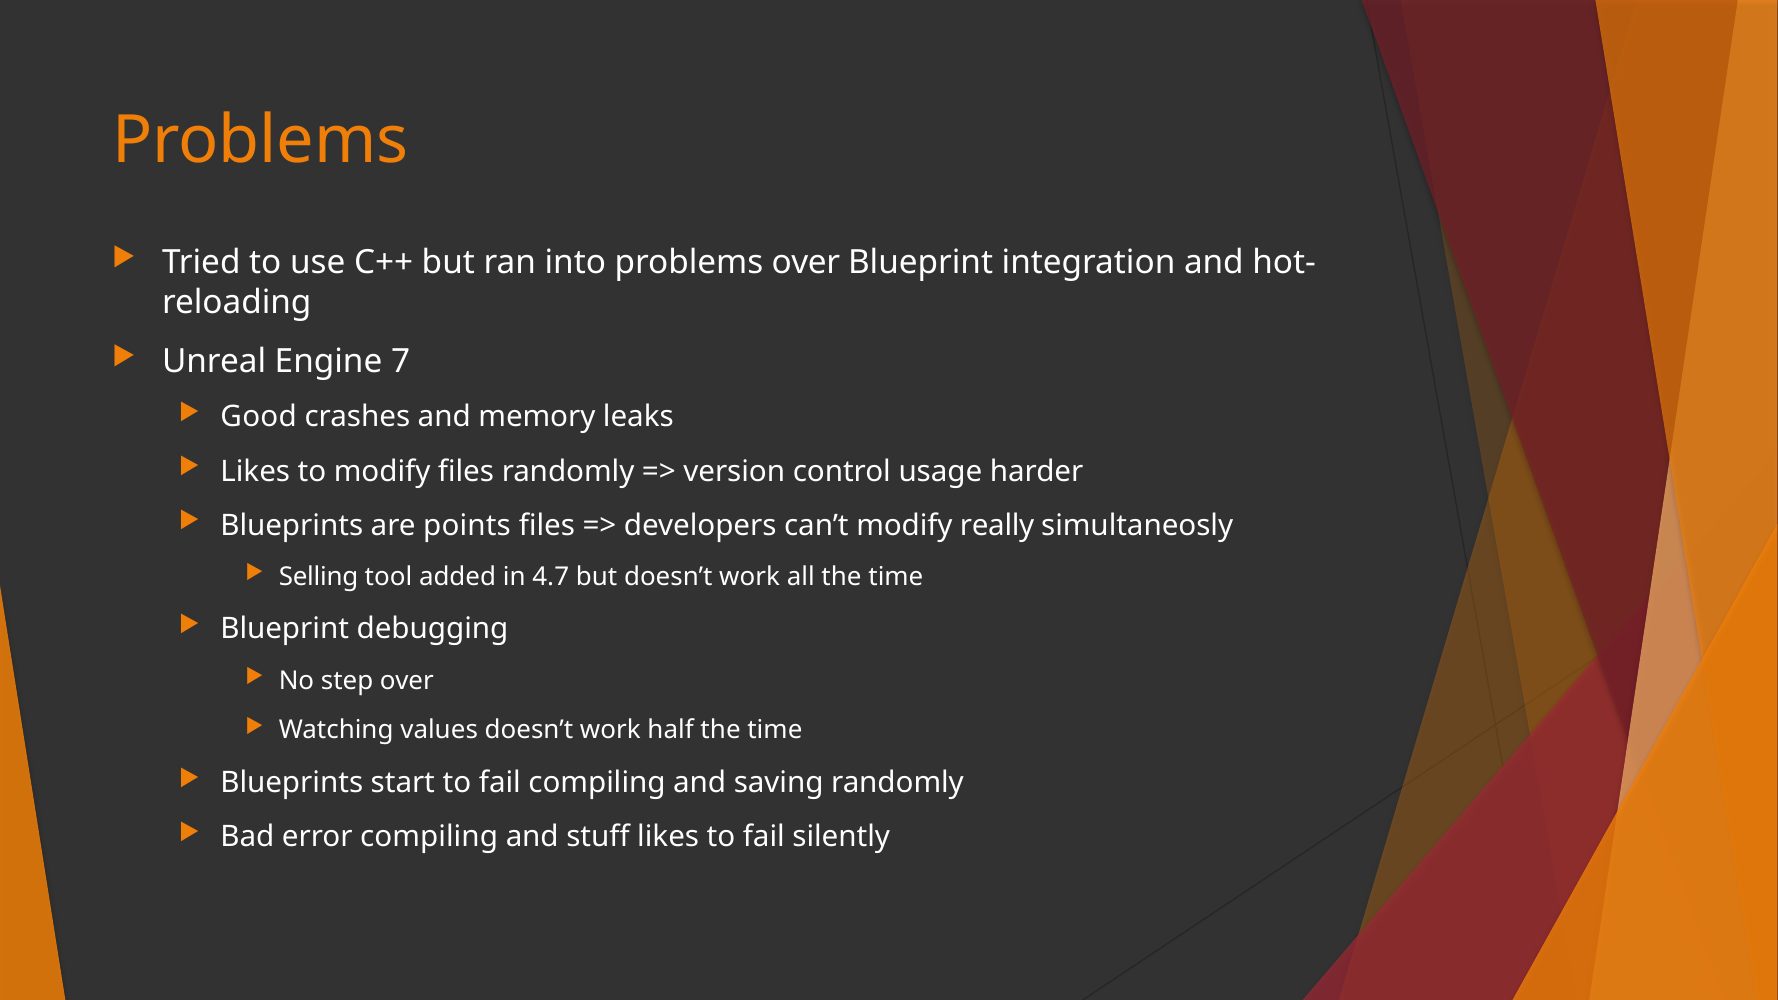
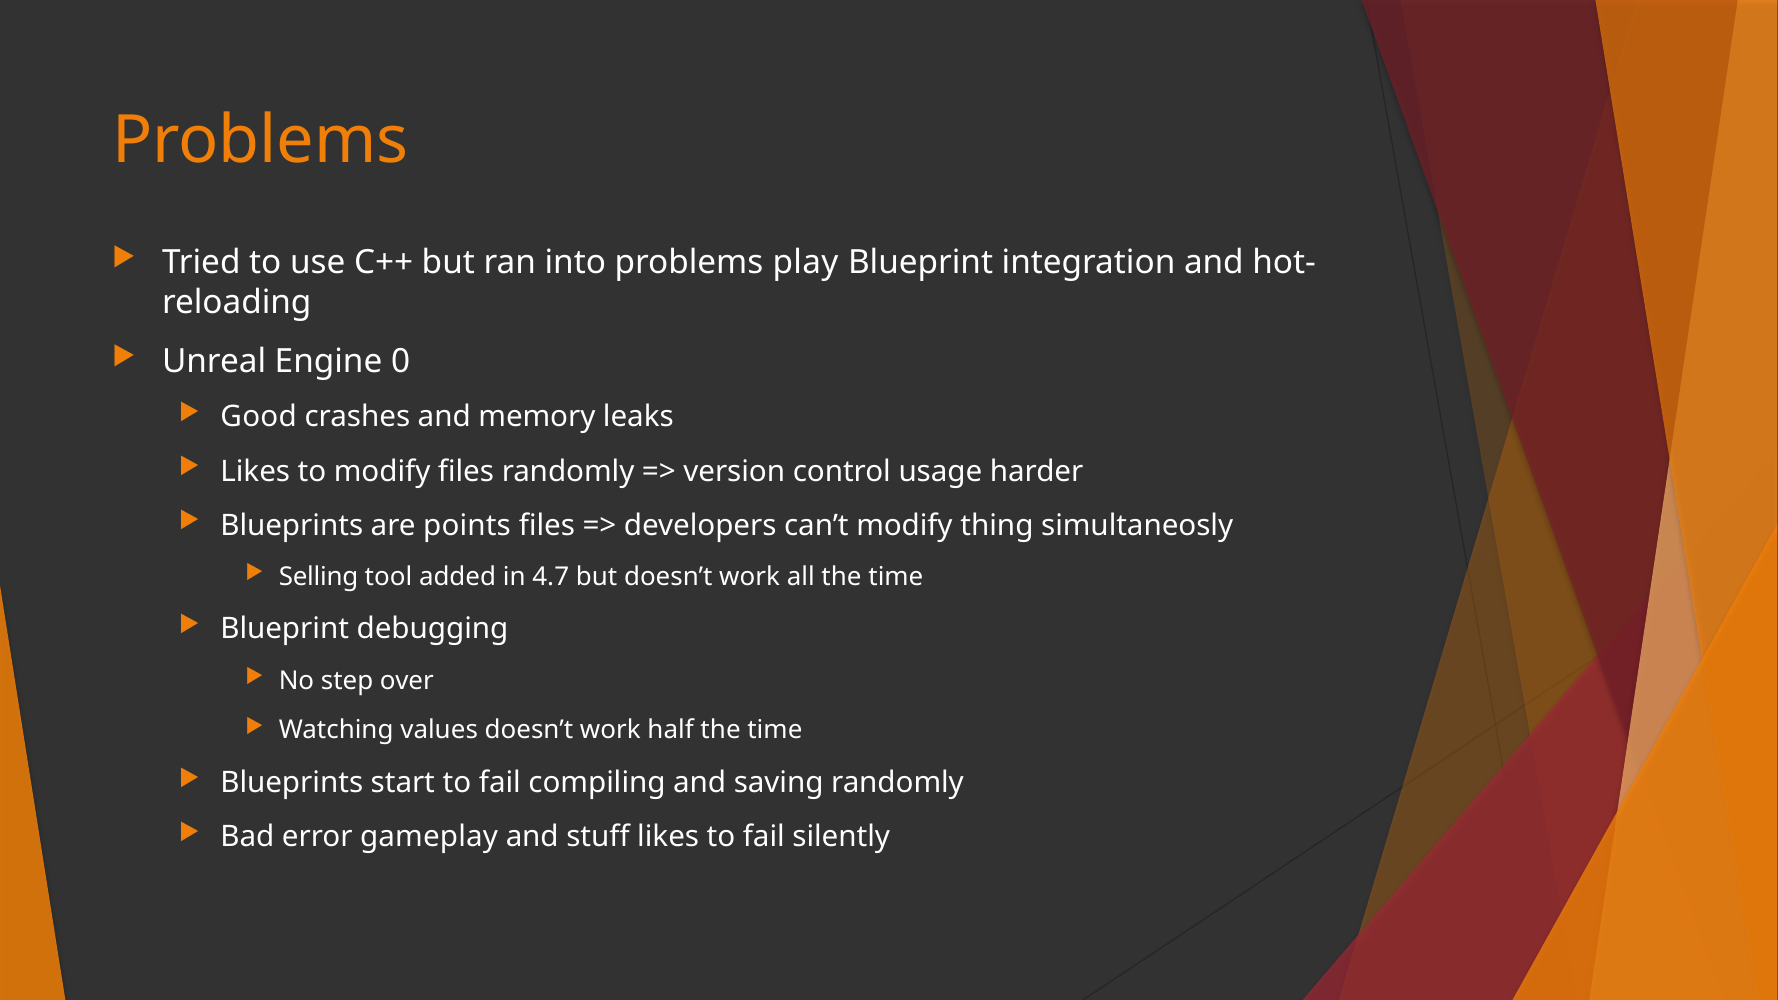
problems over: over -> play
7: 7 -> 0
really: really -> thing
error compiling: compiling -> gameplay
